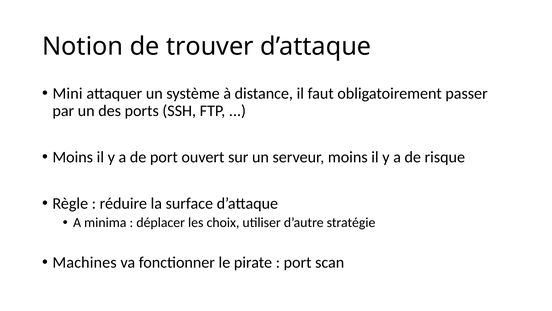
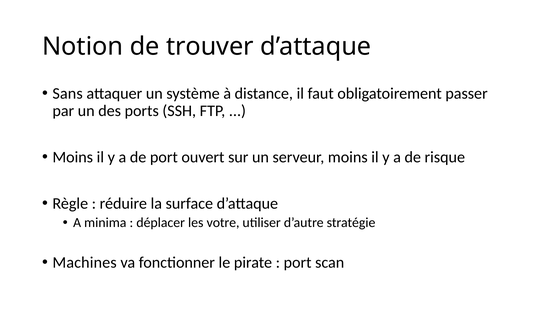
Mini: Mini -> Sans
choix: choix -> votre
